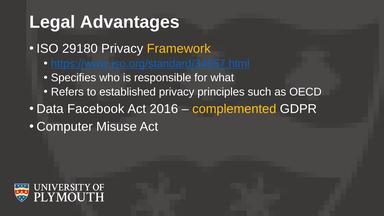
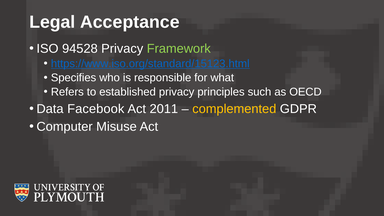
Advantages: Advantages -> Acceptance
29180: 29180 -> 94528
Framework colour: yellow -> light green
https://www.iso.org/standard/34657.html: https://www.iso.org/standard/34657.html -> https://www.iso.org/standard/15123.html
2016: 2016 -> 2011
